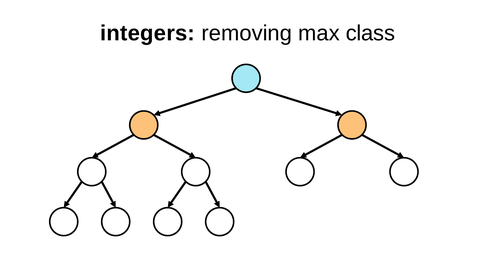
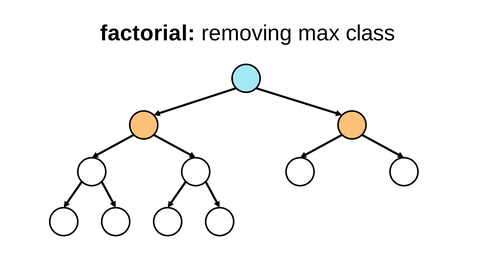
integers: integers -> factorial
